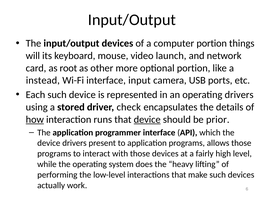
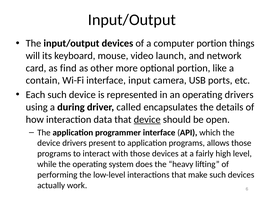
root: root -> find
instead: instead -> contain
stored: stored -> during
check: check -> called
how underline: present -> none
runs: runs -> data
prior: prior -> open
